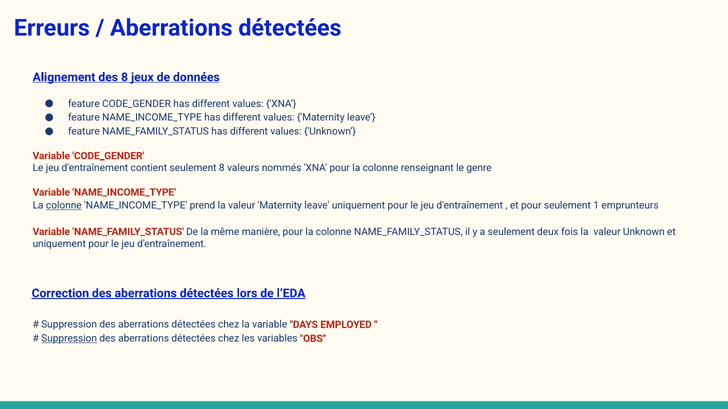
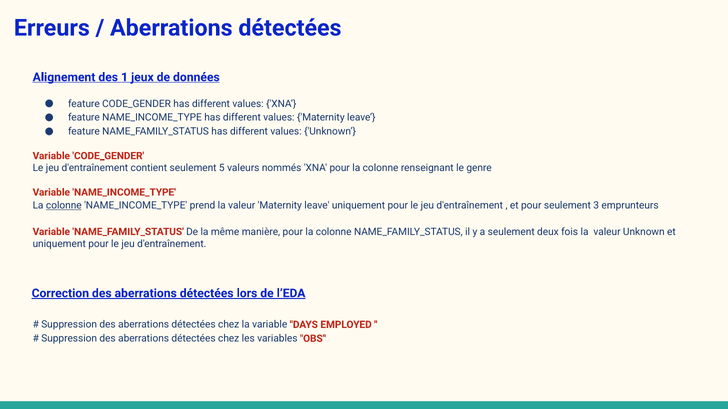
des 8: 8 -> 1
seulement 8: 8 -> 5
1: 1 -> 3
Suppression at (69, 339) underline: present -> none
